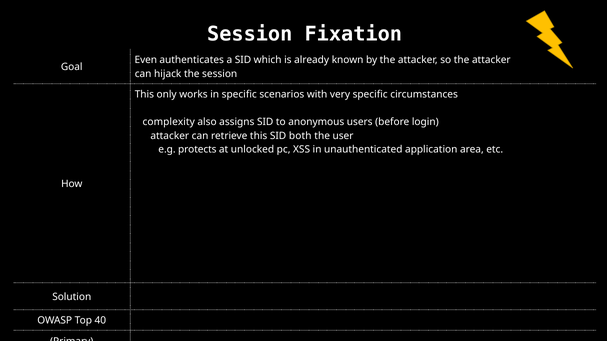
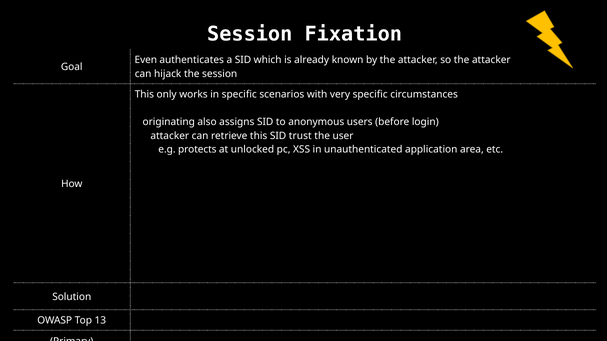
complexity: complexity -> originating
both: both -> trust
40: 40 -> 13
